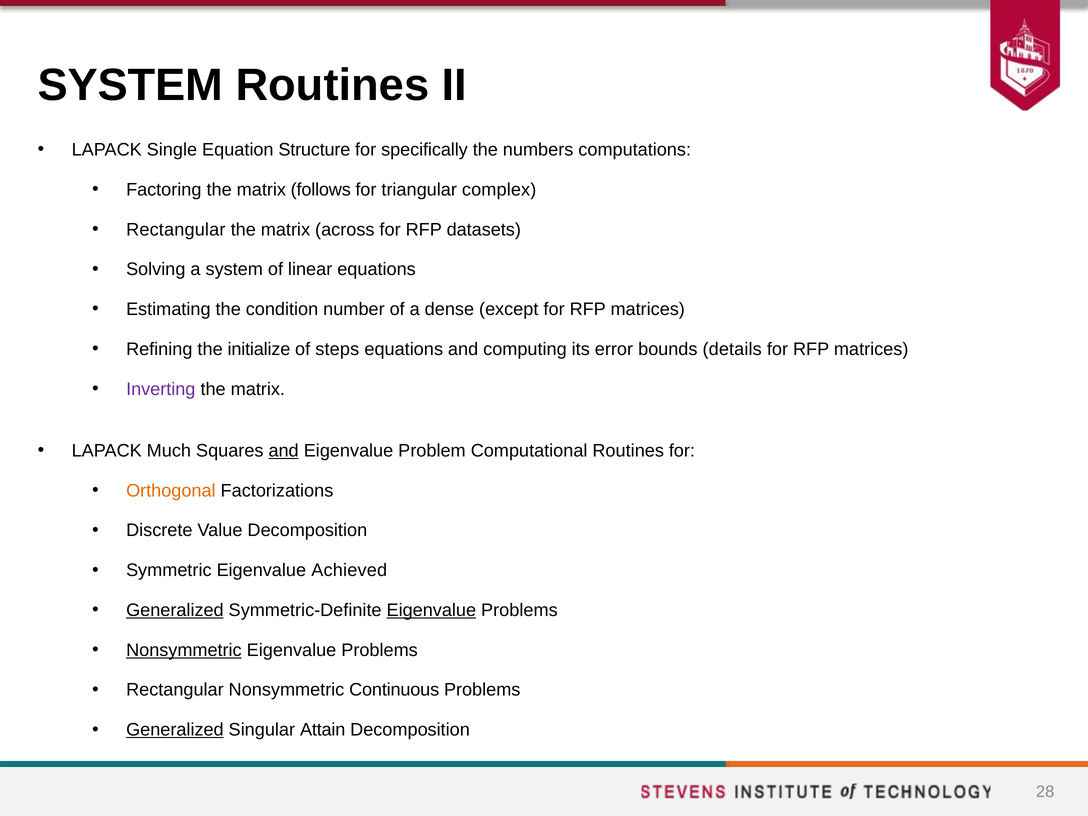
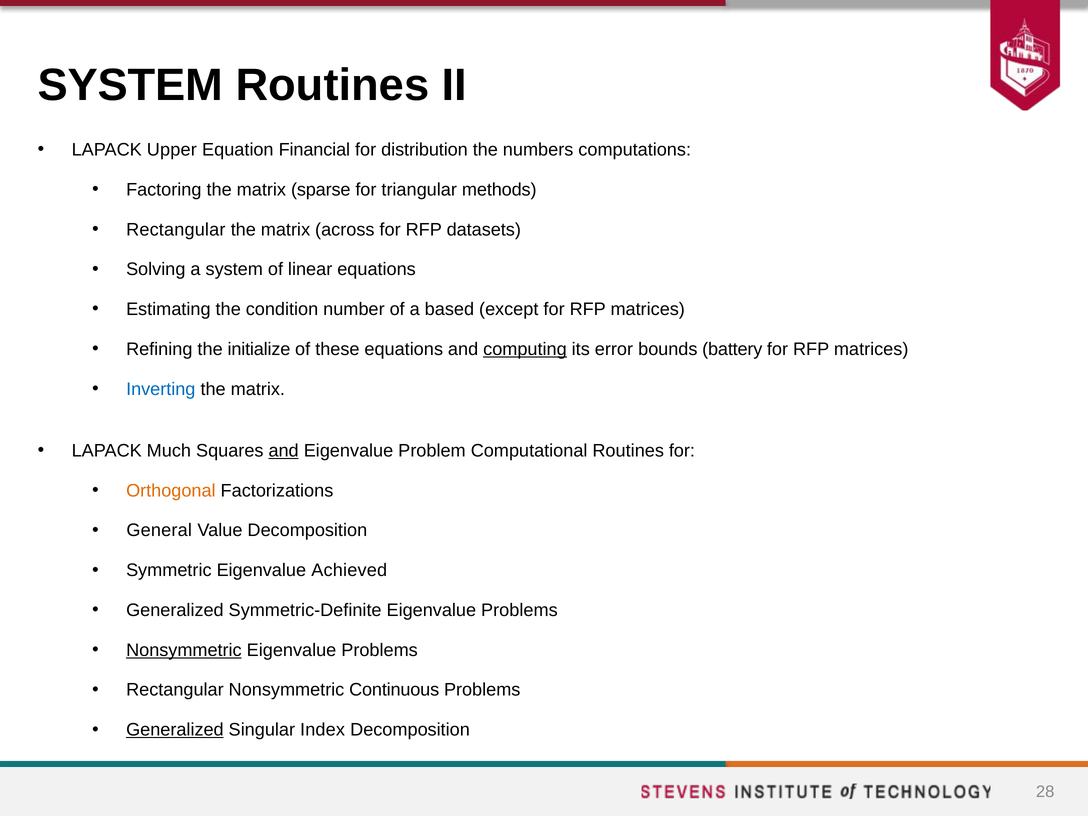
Single: Single -> Upper
Structure: Structure -> Financial
specifically: specifically -> distribution
follows: follows -> sparse
complex: complex -> methods
dense: dense -> based
steps: steps -> these
computing underline: none -> present
details: details -> battery
Inverting colour: purple -> blue
Discrete: Discrete -> General
Generalized at (175, 610) underline: present -> none
Eigenvalue at (431, 610) underline: present -> none
Attain: Attain -> Index
